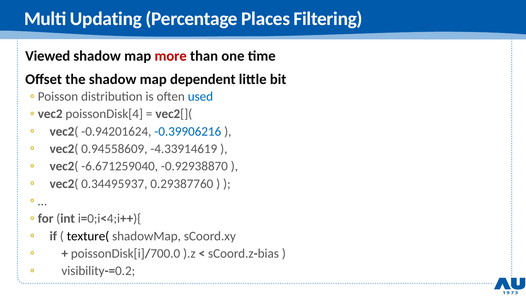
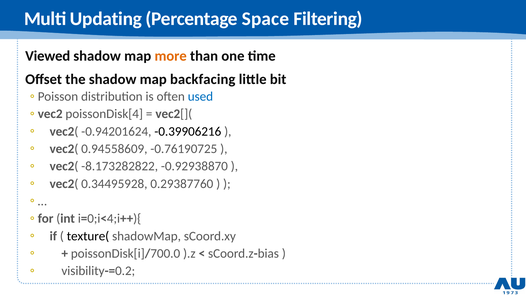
Places: Places -> Space
more colour: red -> orange
dependent: dependent -> backfacing
-0.39906216 colour: blue -> black
-4.33914619: -4.33914619 -> -0.76190725
-6.671259040: -6.671259040 -> -8.173282822
0.34495937: 0.34495937 -> 0.34495928
